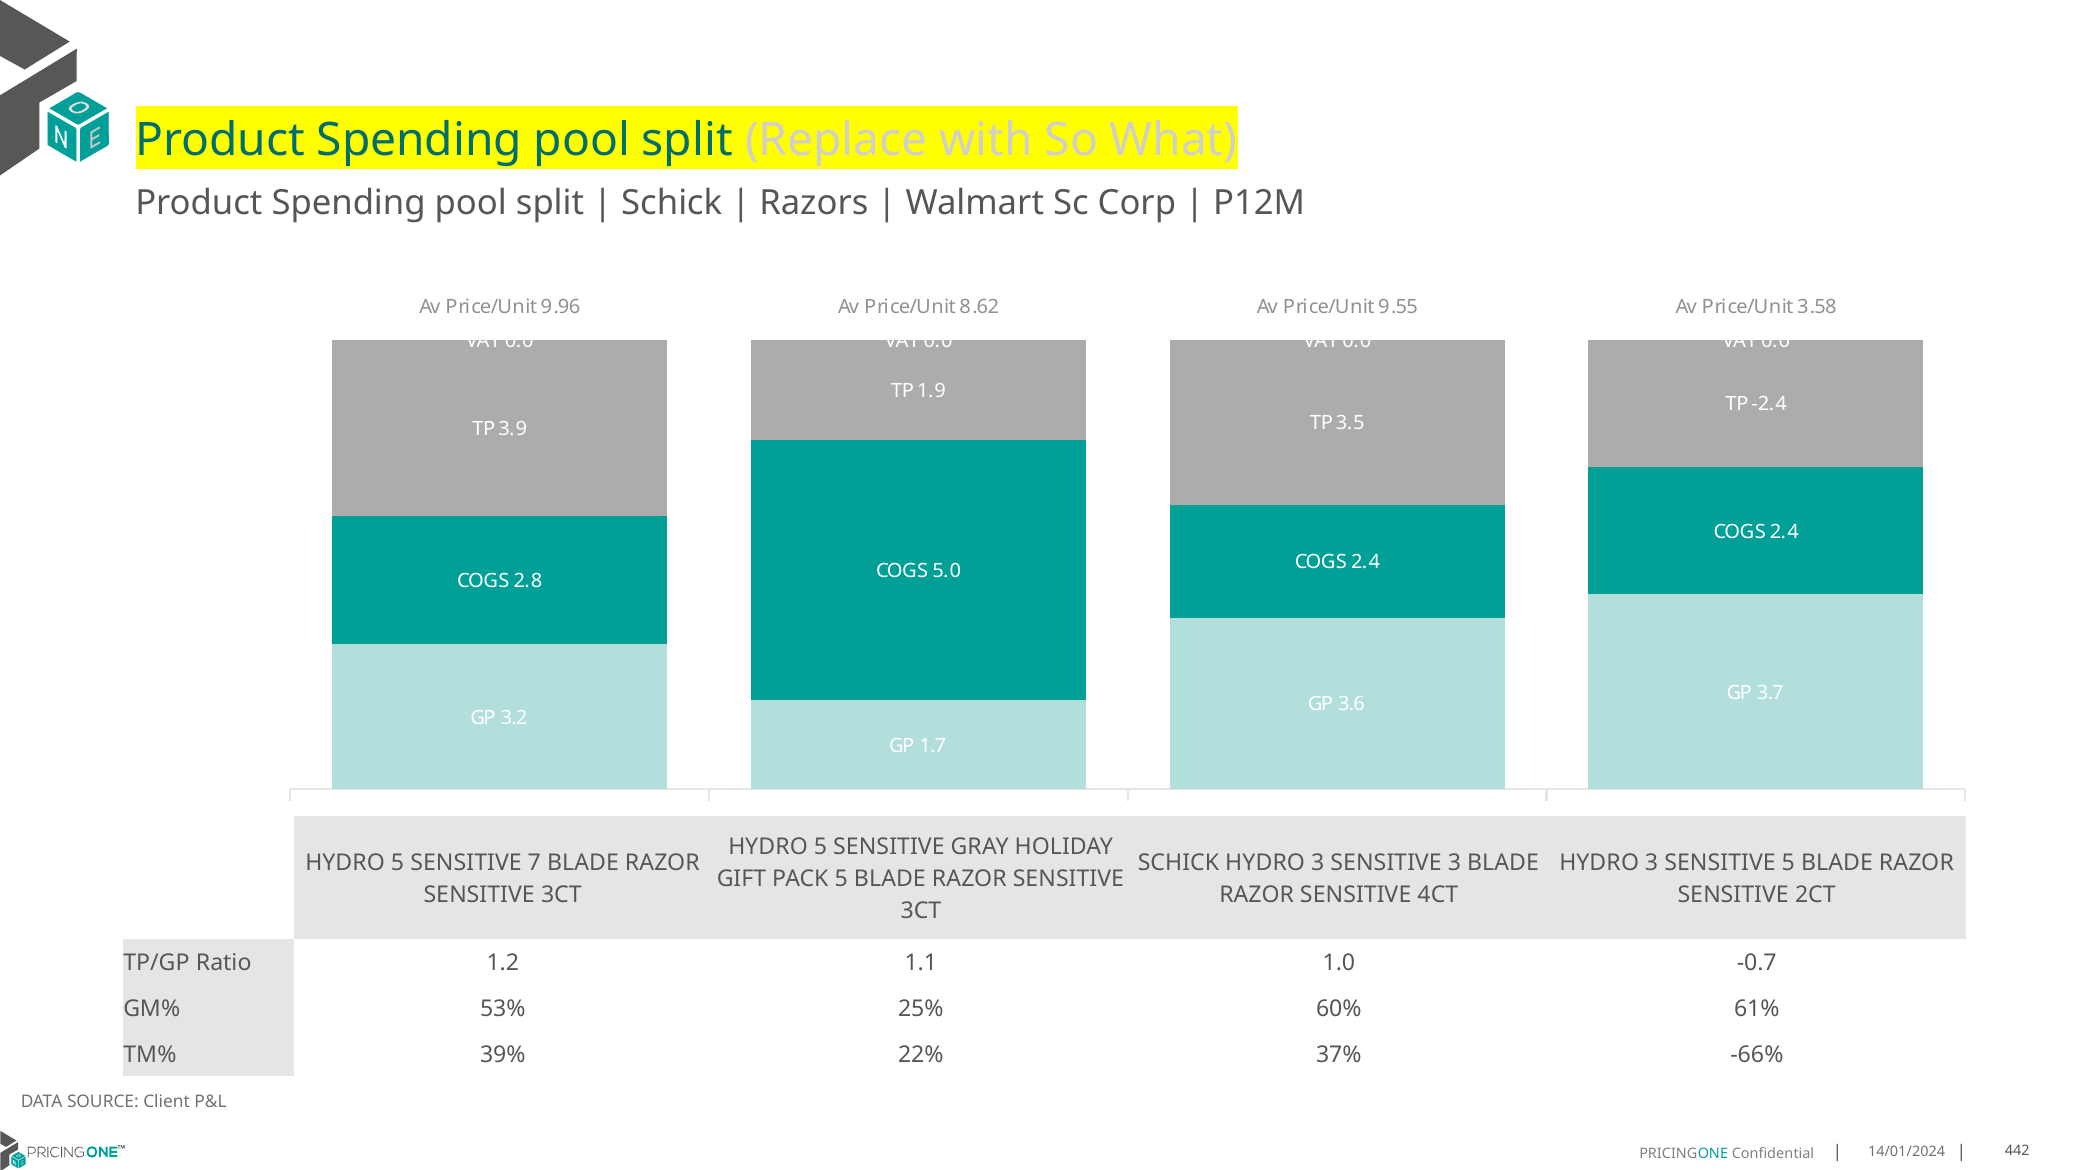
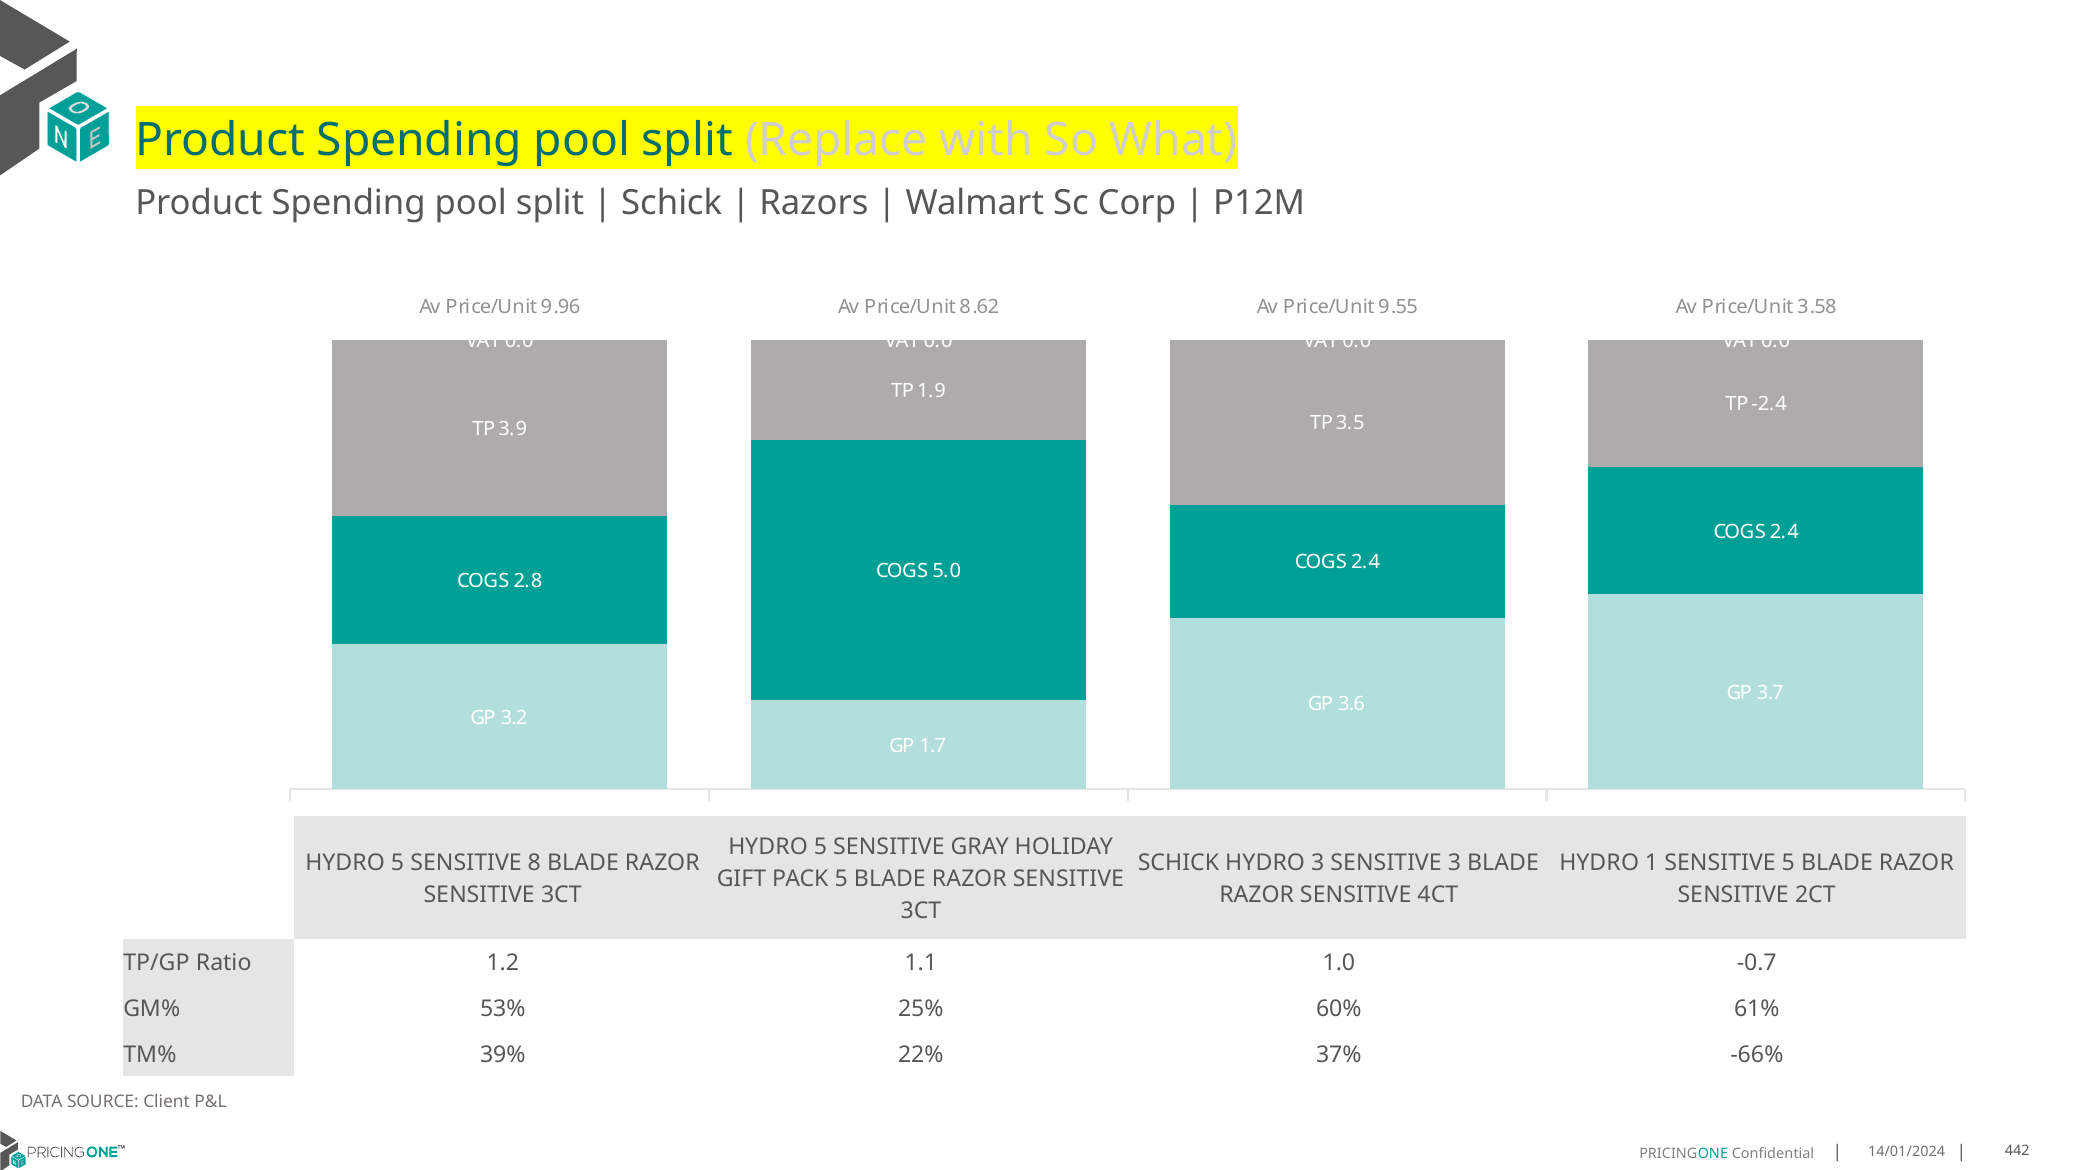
7: 7 -> 8
3 at (1652, 864): 3 -> 1
